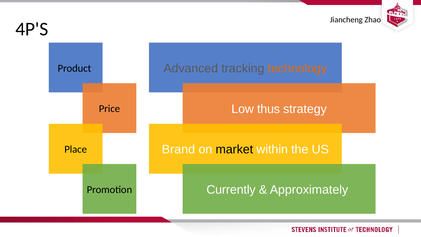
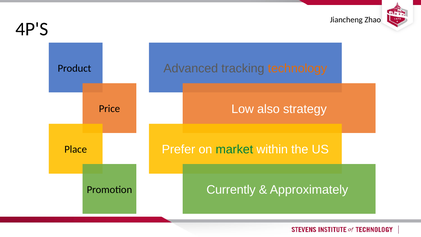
thus: thus -> also
Brand: Brand -> Prefer
market colour: black -> green
